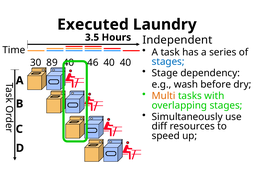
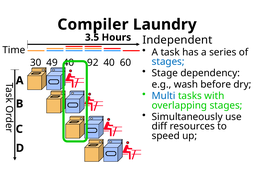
Executed: Executed -> Compiler
89: 89 -> 49
46: 46 -> 92
40 40: 40 -> 60
Multi colour: orange -> blue
